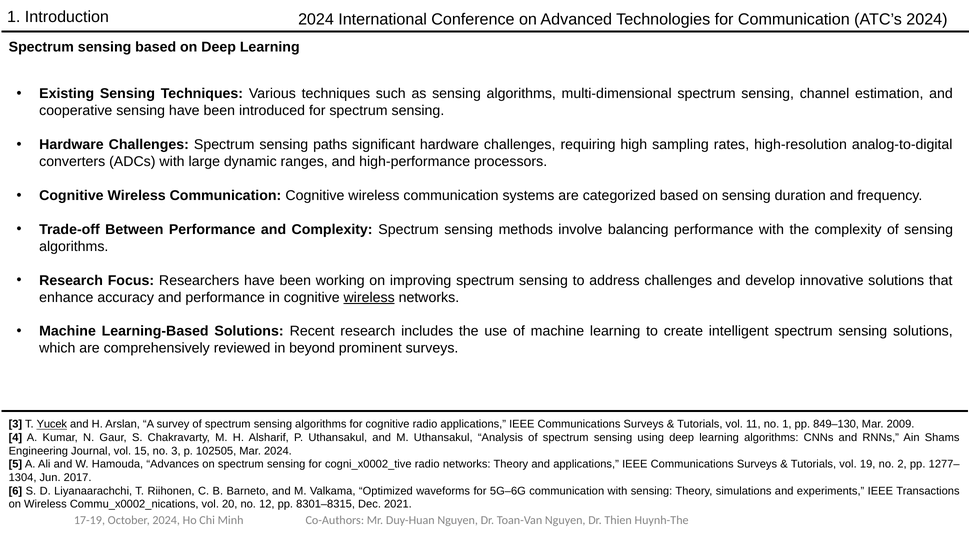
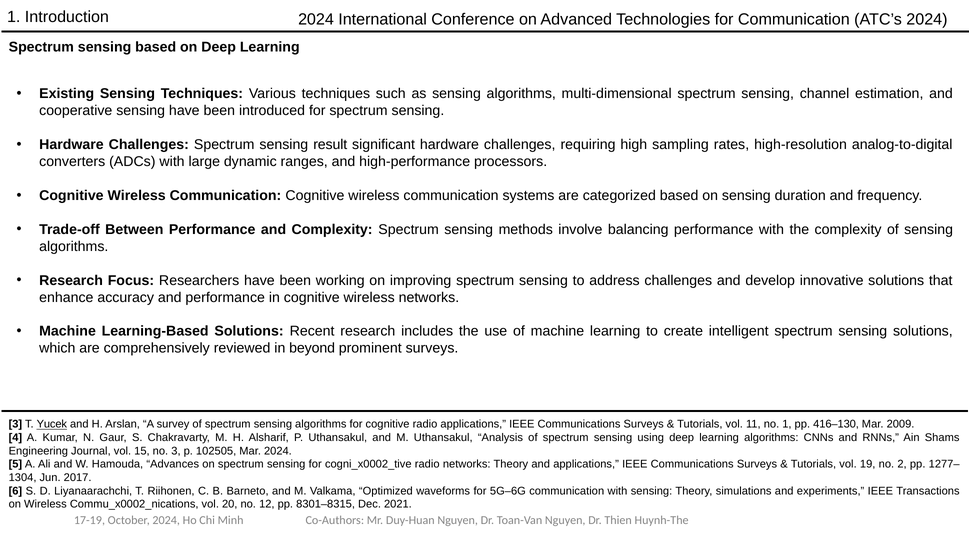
paths: paths -> result
wireless at (369, 297) underline: present -> none
849–130: 849–130 -> 416–130
